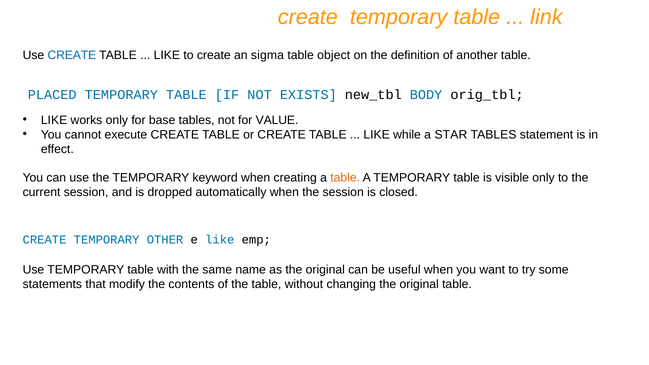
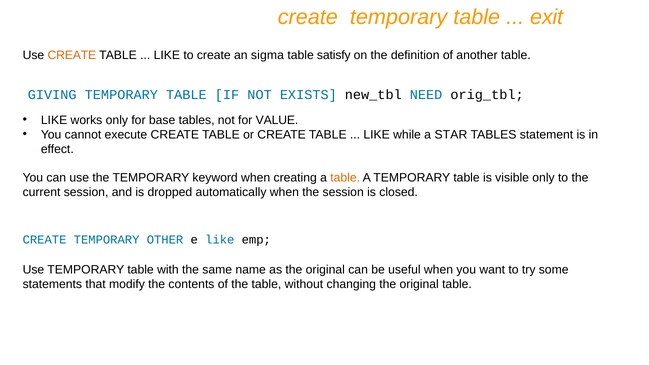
link: link -> exit
CREATE at (72, 55) colour: blue -> orange
object: object -> satisfy
PLACED: PLACED -> GIVING
BODY: BODY -> NEED
